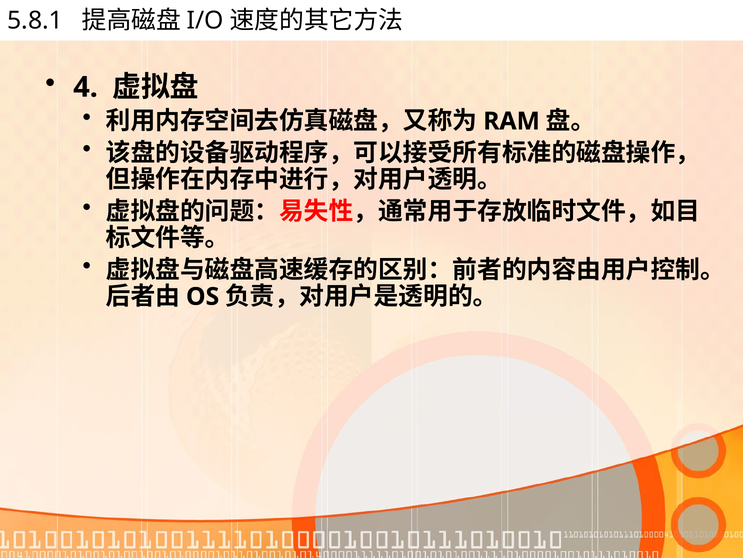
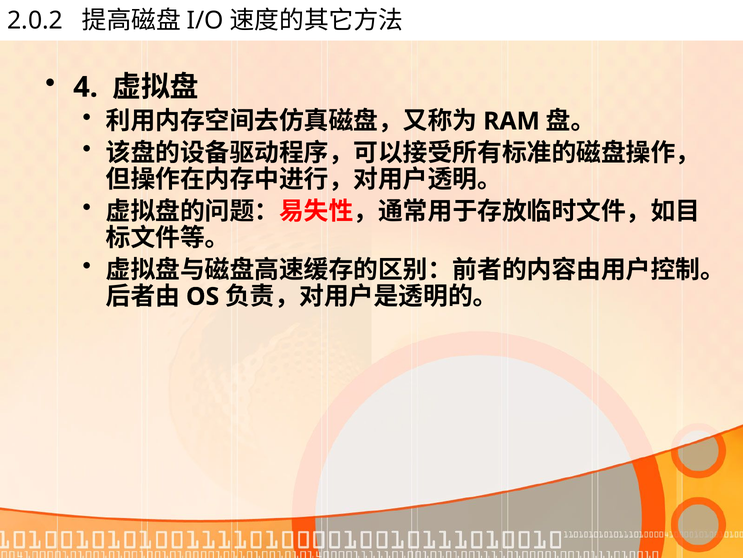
5.8.1: 5.8.1 -> 2.0.2
